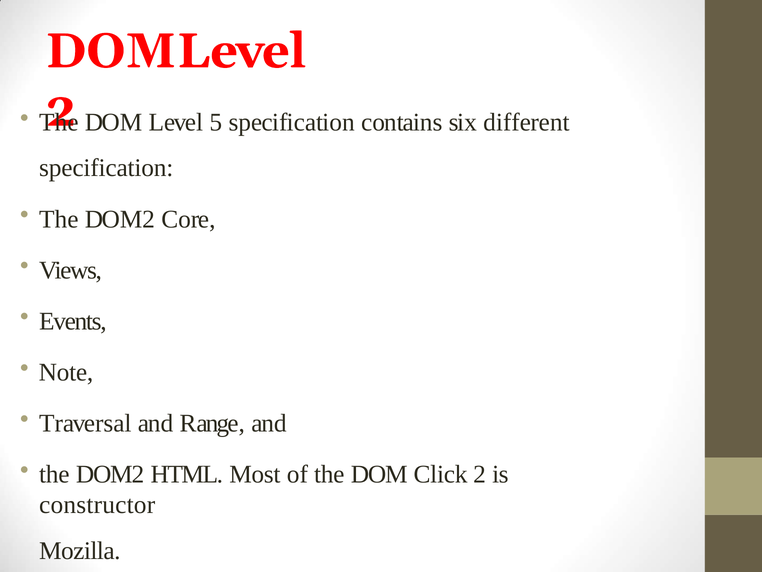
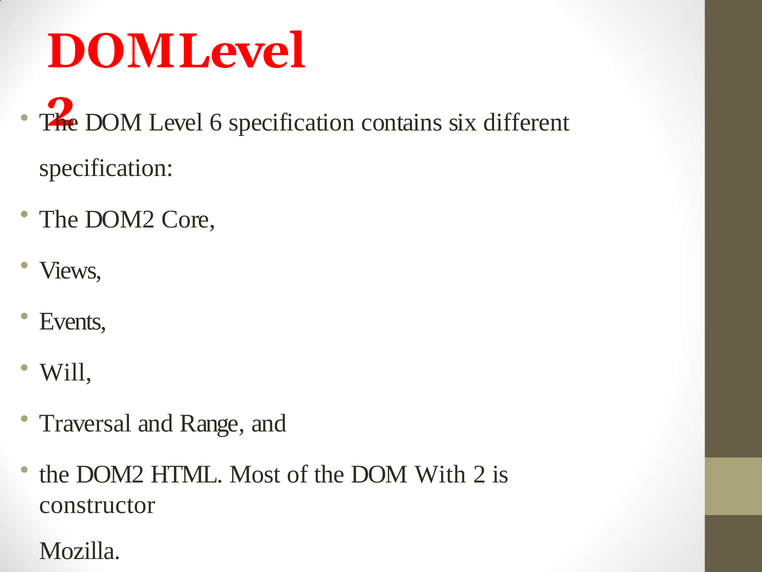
5: 5 -> 6
Note: Note -> Will
Click: Click -> With
